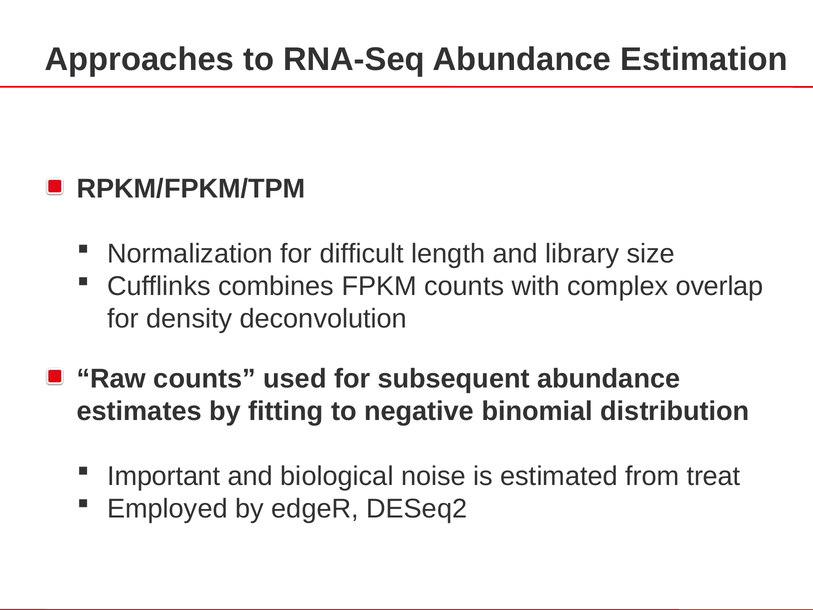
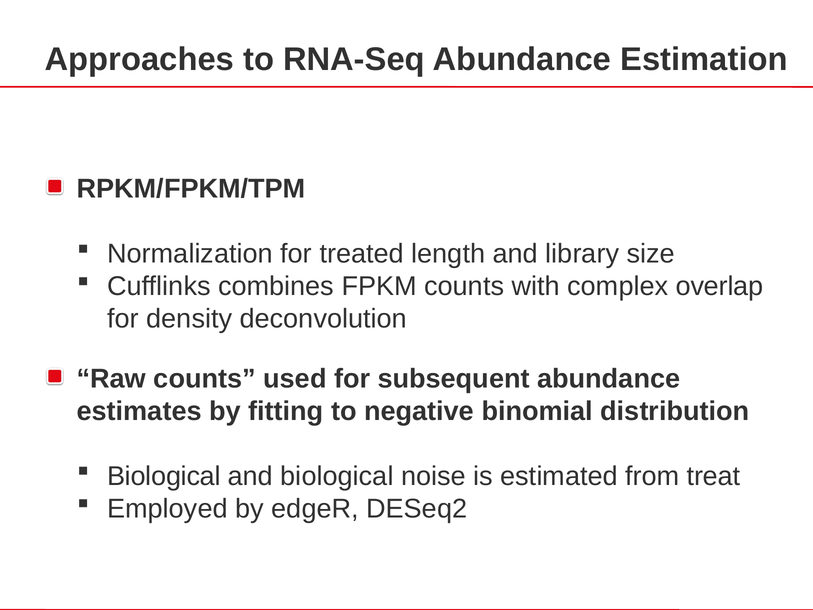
difficult: difficult -> treated
Important at (164, 476): Important -> Biological
